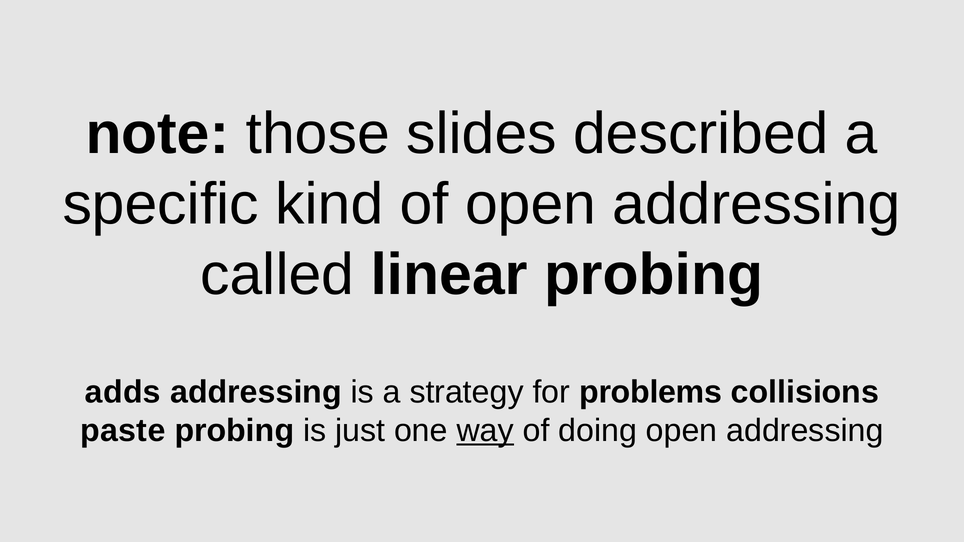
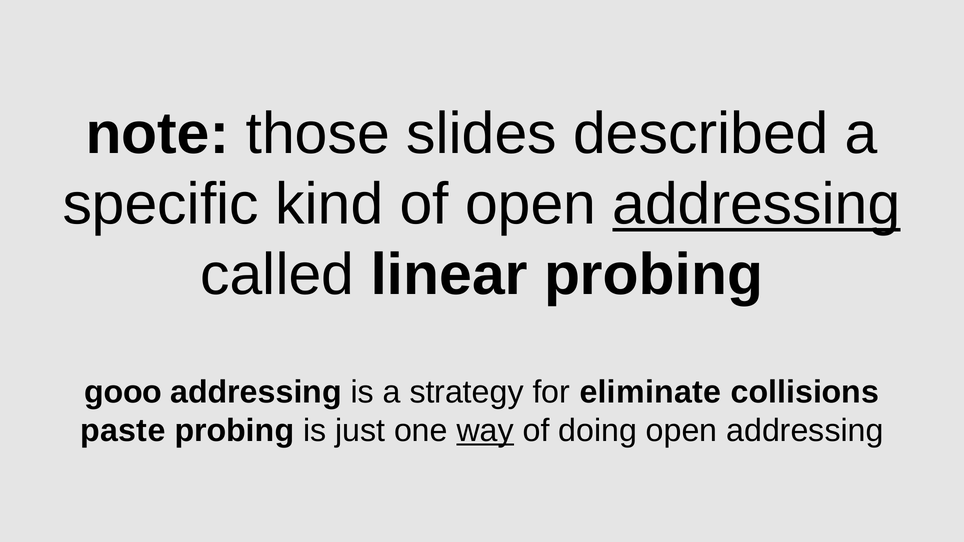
addressing at (756, 205) underline: none -> present
adds: adds -> gooo
problems: problems -> eliminate
